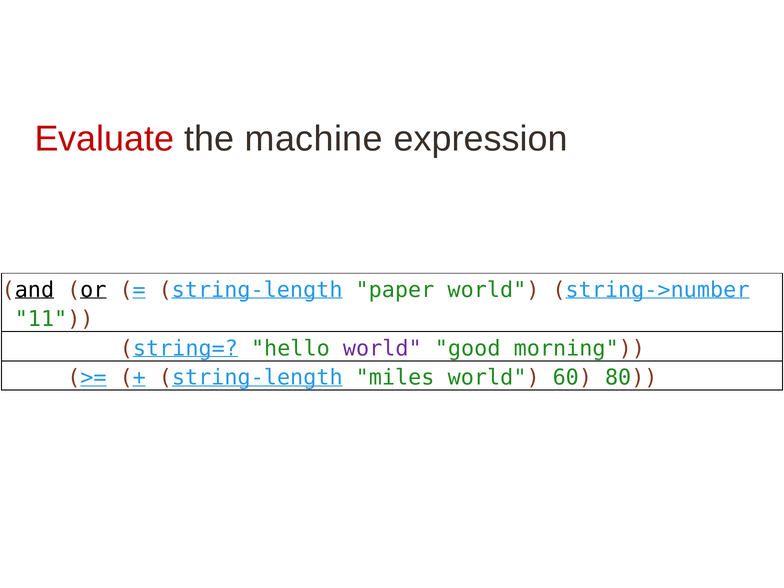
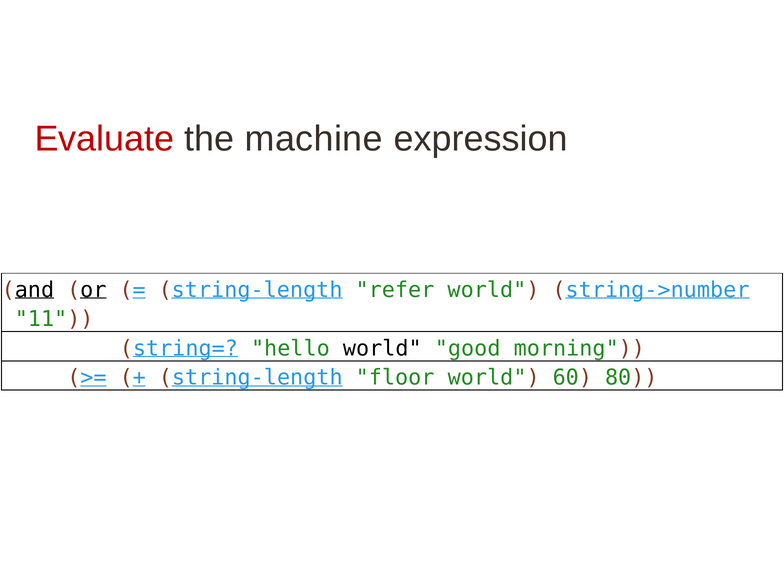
paper: paper -> refer
world at (382, 348) colour: purple -> black
miles: miles -> floor
